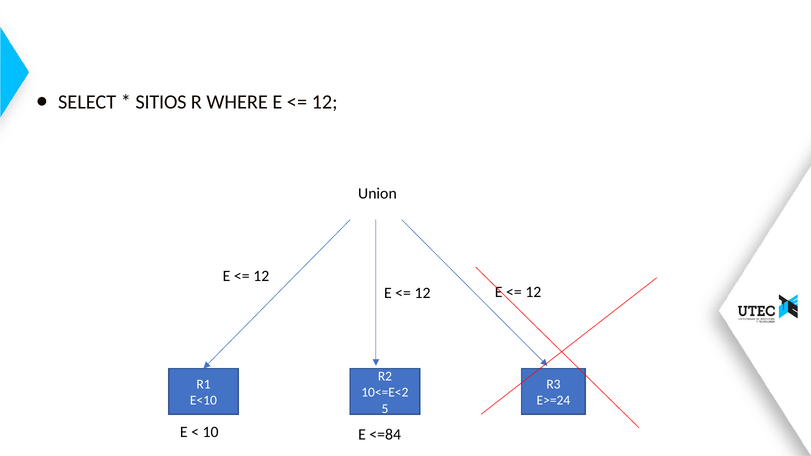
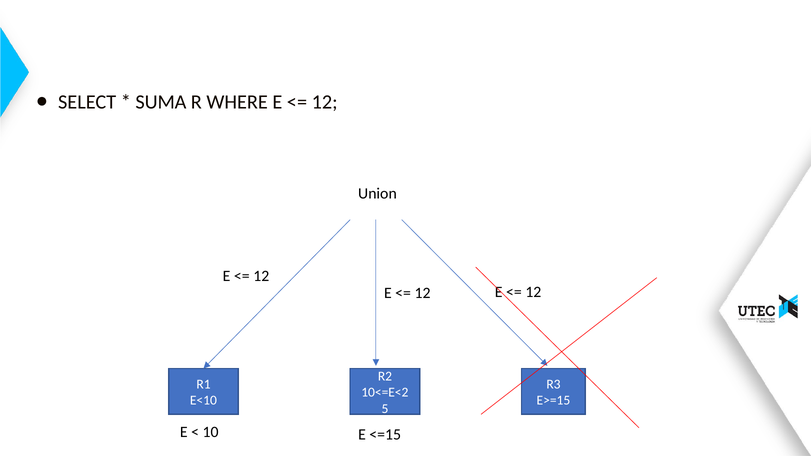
SITIOS: SITIOS -> SUMA
E>=24: E>=24 -> E>=15
<=84: <=84 -> <=15
